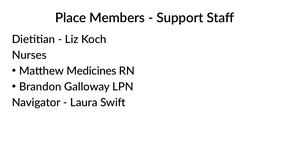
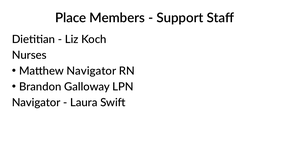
Matthew Medicines: Medicines -> Navigator
